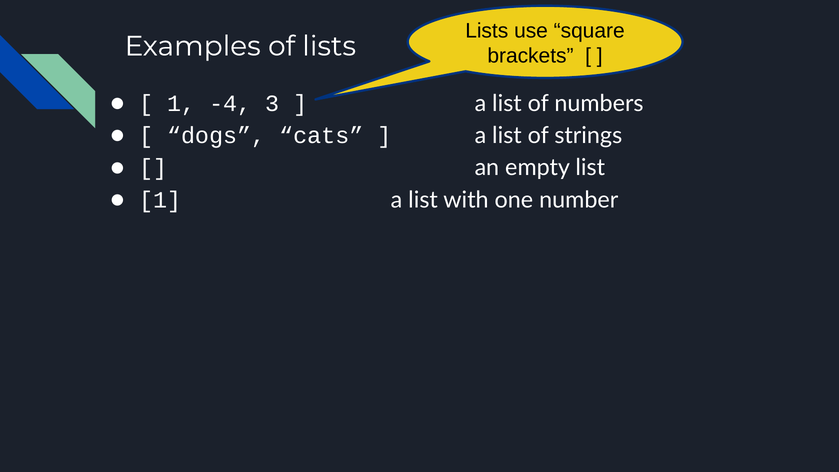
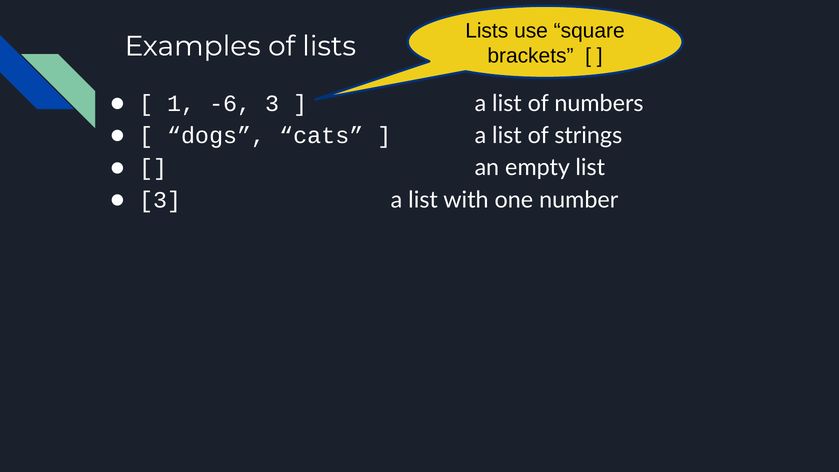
-4: -4 -> -6
1 at (160, 200): 1 -> 3
